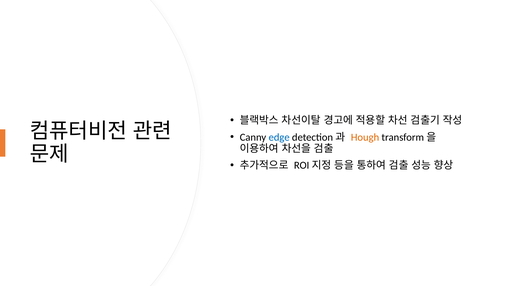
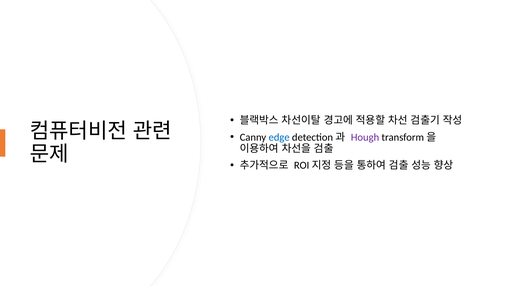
Hough colour: orange -> purple
